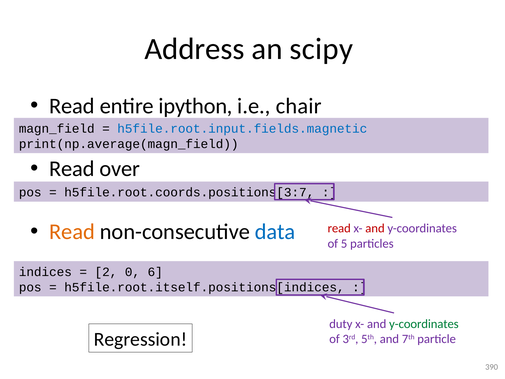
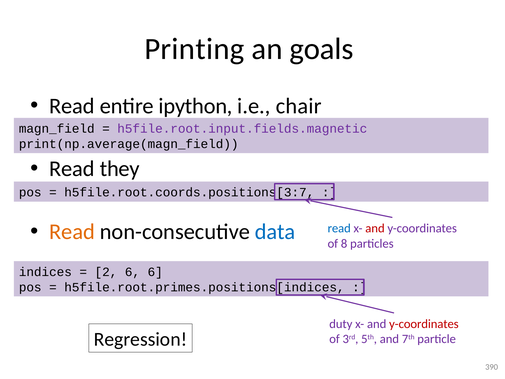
Address: Address -> Printing
scipy: scipy -> goals
h5file.root.input.fields.magnetic colour: blue -> purple
over: over -> they
read at (339, 228) colour: red -> blue
5: 5 -> 8
2 0: 0 -> 6
h5file.root.itself.positions[indices: h5file.root.itself.positions[indices -> h5file.root.primes.positions[indices
y-coordinates at (424, 324) colour: green -> red
